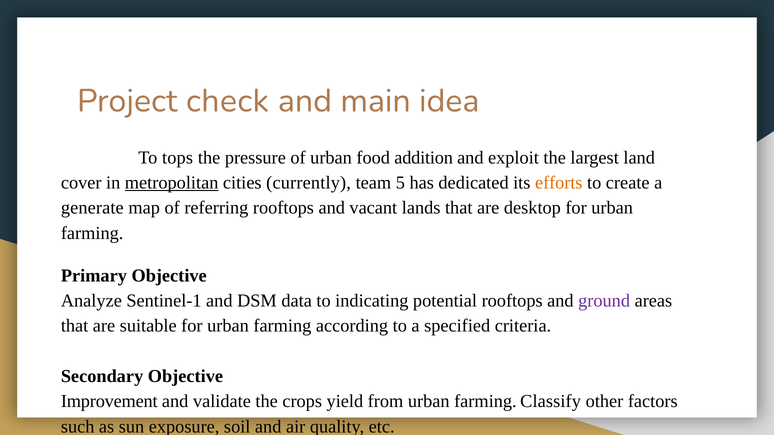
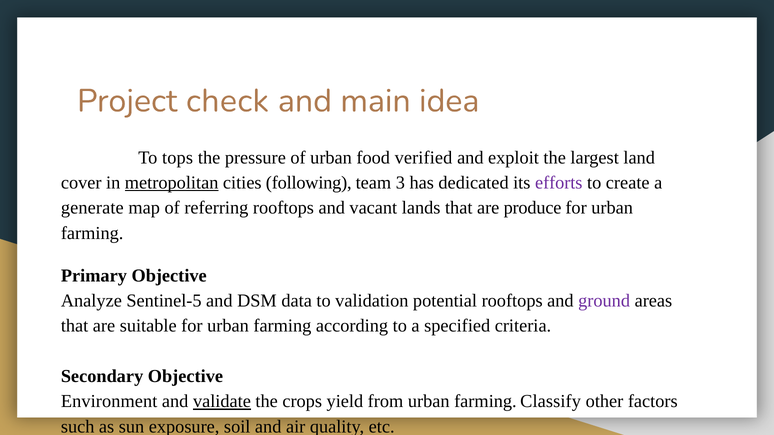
addition: addition -> verified
currently: currently -> following
5: 5 -> 3
efforts colour: orange -> purple
desktop: desktop -> produce
Sentinel-1: Sentinel-1 -> Sentinel-5
indicating: indicating -> validation
Improvement: Improvement -> Environment
validate underline: none -> present
